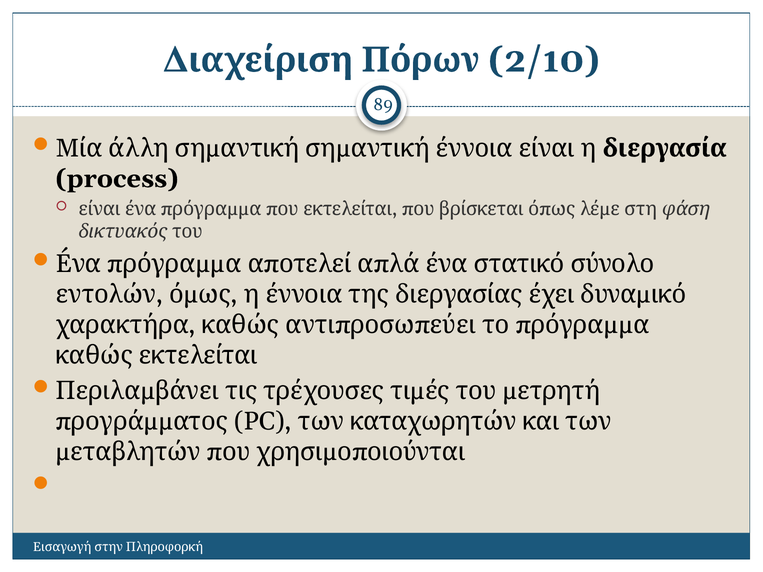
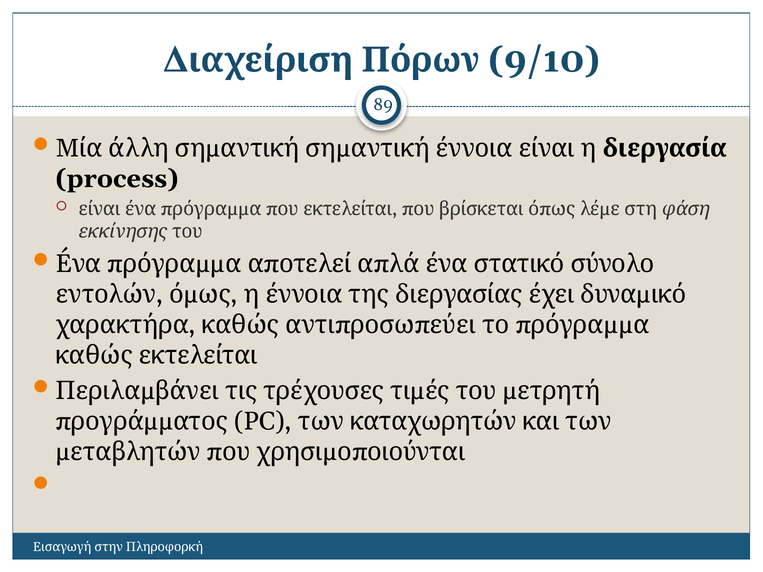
2/10: 2/10 -> 9/10
δικτυακός: δικτυακός -> εκκίνησης
